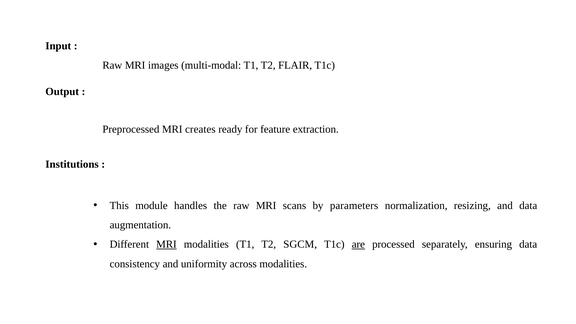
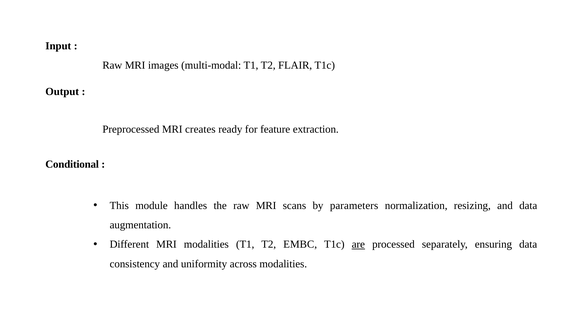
Institutions: Institutions -> Conditional
MRI at (166, 244) underline: present -> none
SGCM: SGCM -> EMBC
